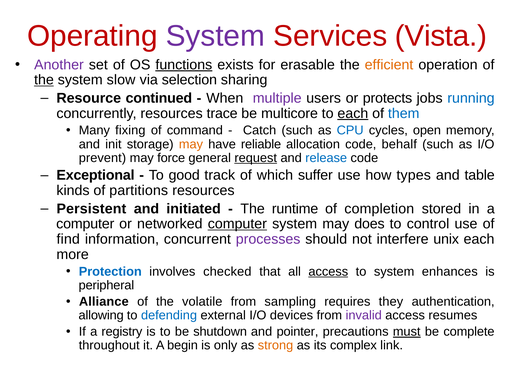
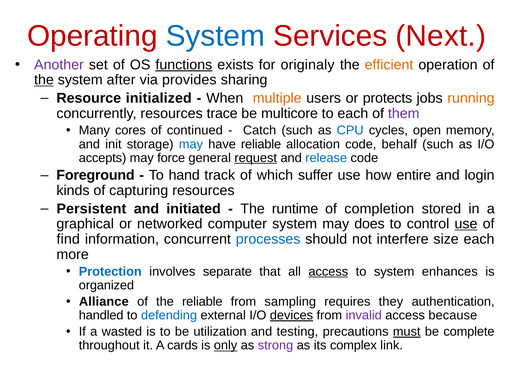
System at (215, 36) colour: purple -> blue
Vista: Vista -> Next
erasable: erasable -> originaly
slow: slow -> after
selection: selection -> provides
continued: continued -> initialized
multiple colour: purple -> orange
running colour: blue -> orange
each at (353, 114) underline: present -> none
them colour: blue -> purple
fixing: fixing -> cores
command: command -> continued
may at (191, 144) colour: orange -> blue
prevent: prevent -> accepts
Exceptional: Exceptional -> Foreground
good: good -> hand
types: types -> entire
table: table -> login
partitions: partitions -> capturing
computer at (85, 224): computer -> graphical
computer at (237, 224) underline: present -> none
use at (466, 224) underline: none -> present
processes colour: purple -> blue
unix: unix -> size
checked: checked -> separate
peripheral: peripheral -> organized
the volatile: volatile -> reliable
allowing: allowing -> handled
devices underline: none -> present
resumes: resumes -> because
registry: registry -> wasted
shutdown: shutdown -> utilization
pointer: pointer -> testing
begin: begin -> cards
only underline: none -> present
strong colour: orange -> purple
